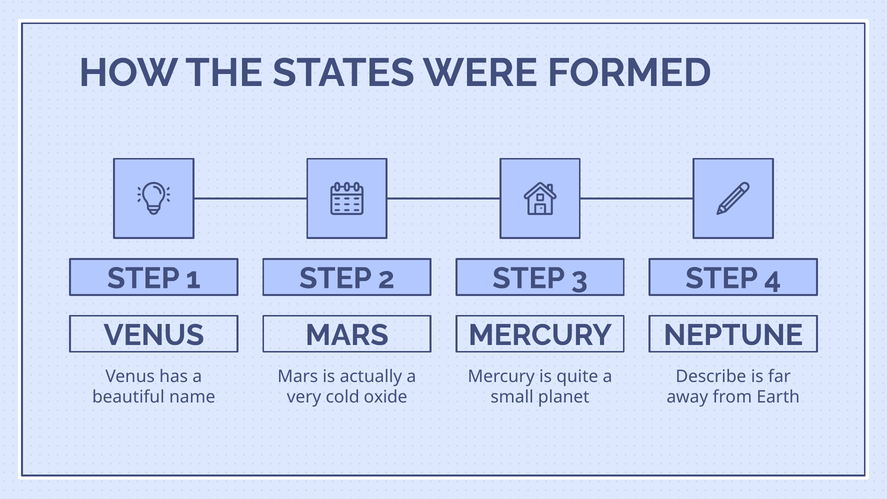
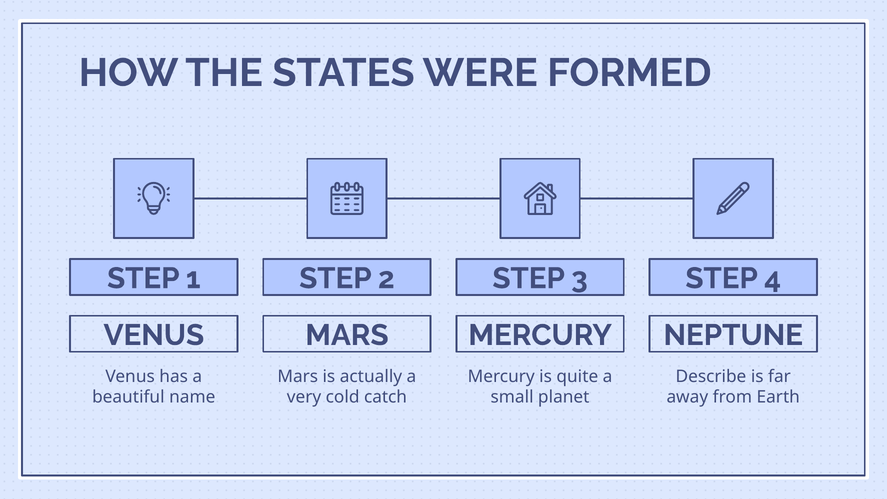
oxide: oxide -> catch
